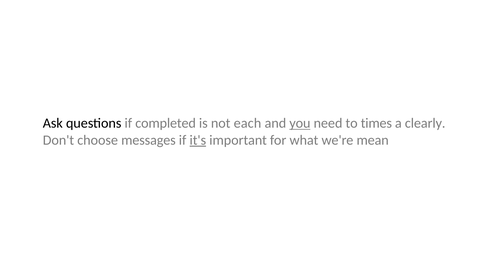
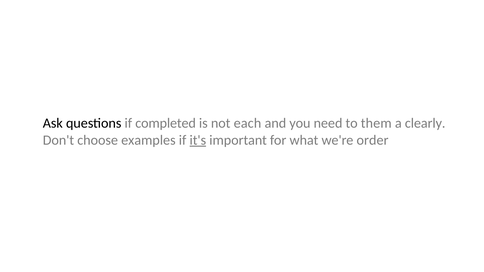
you underline: present -> none
times: times -> them
messages: messages -> examples
mean: mean -> order
